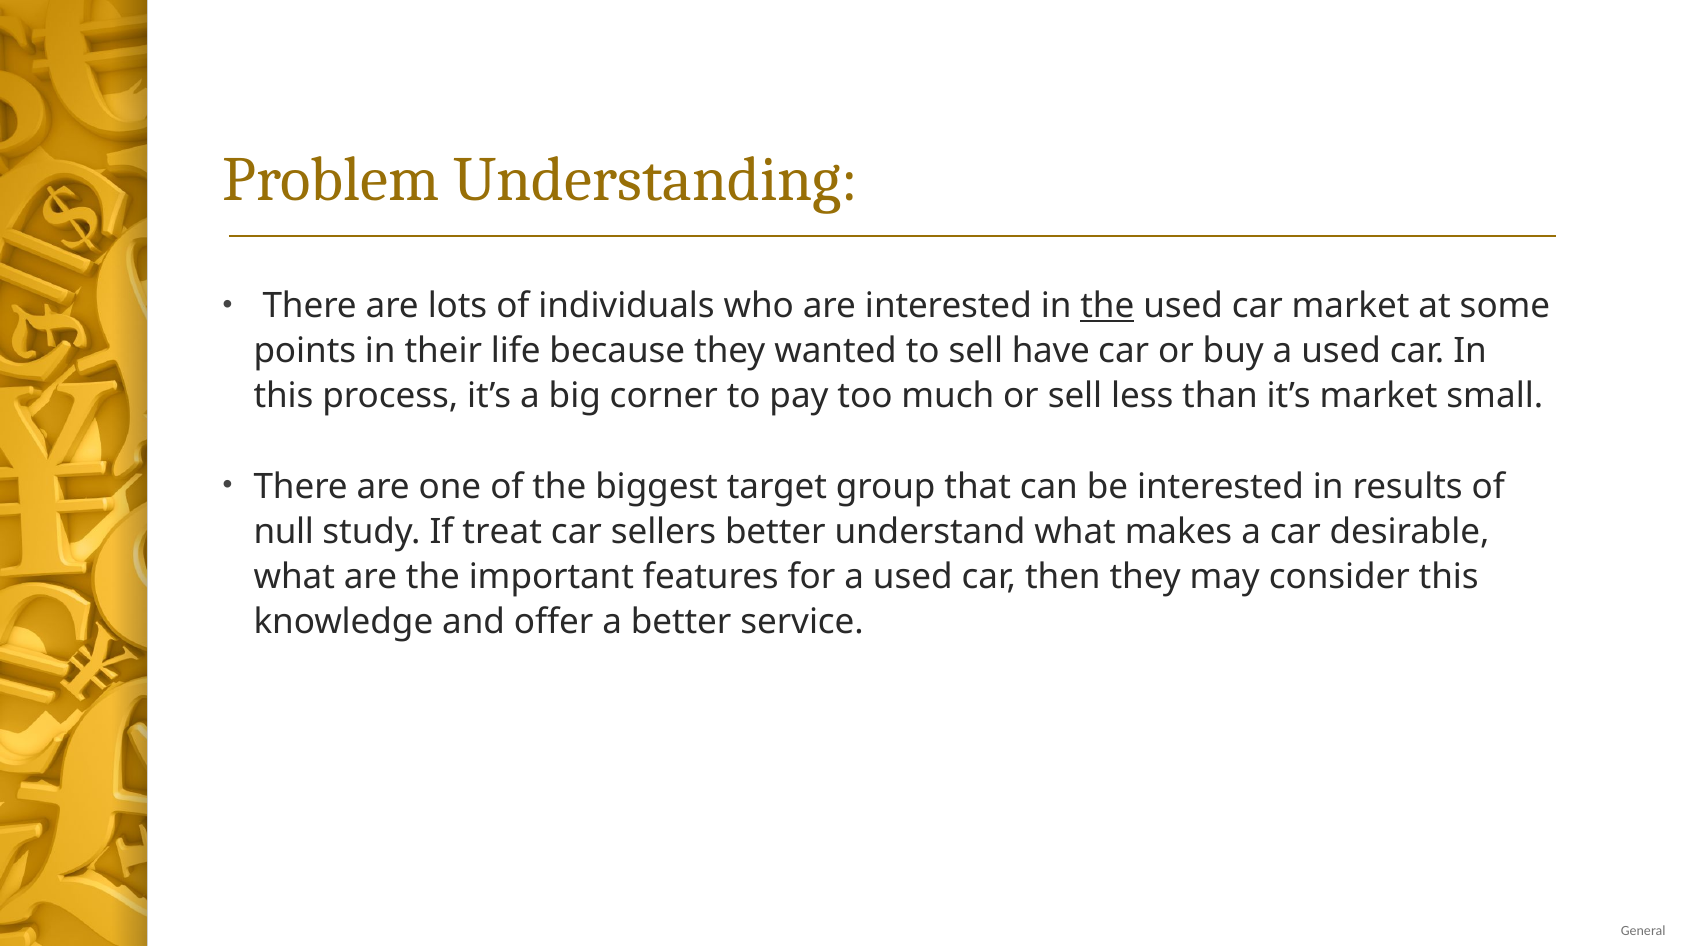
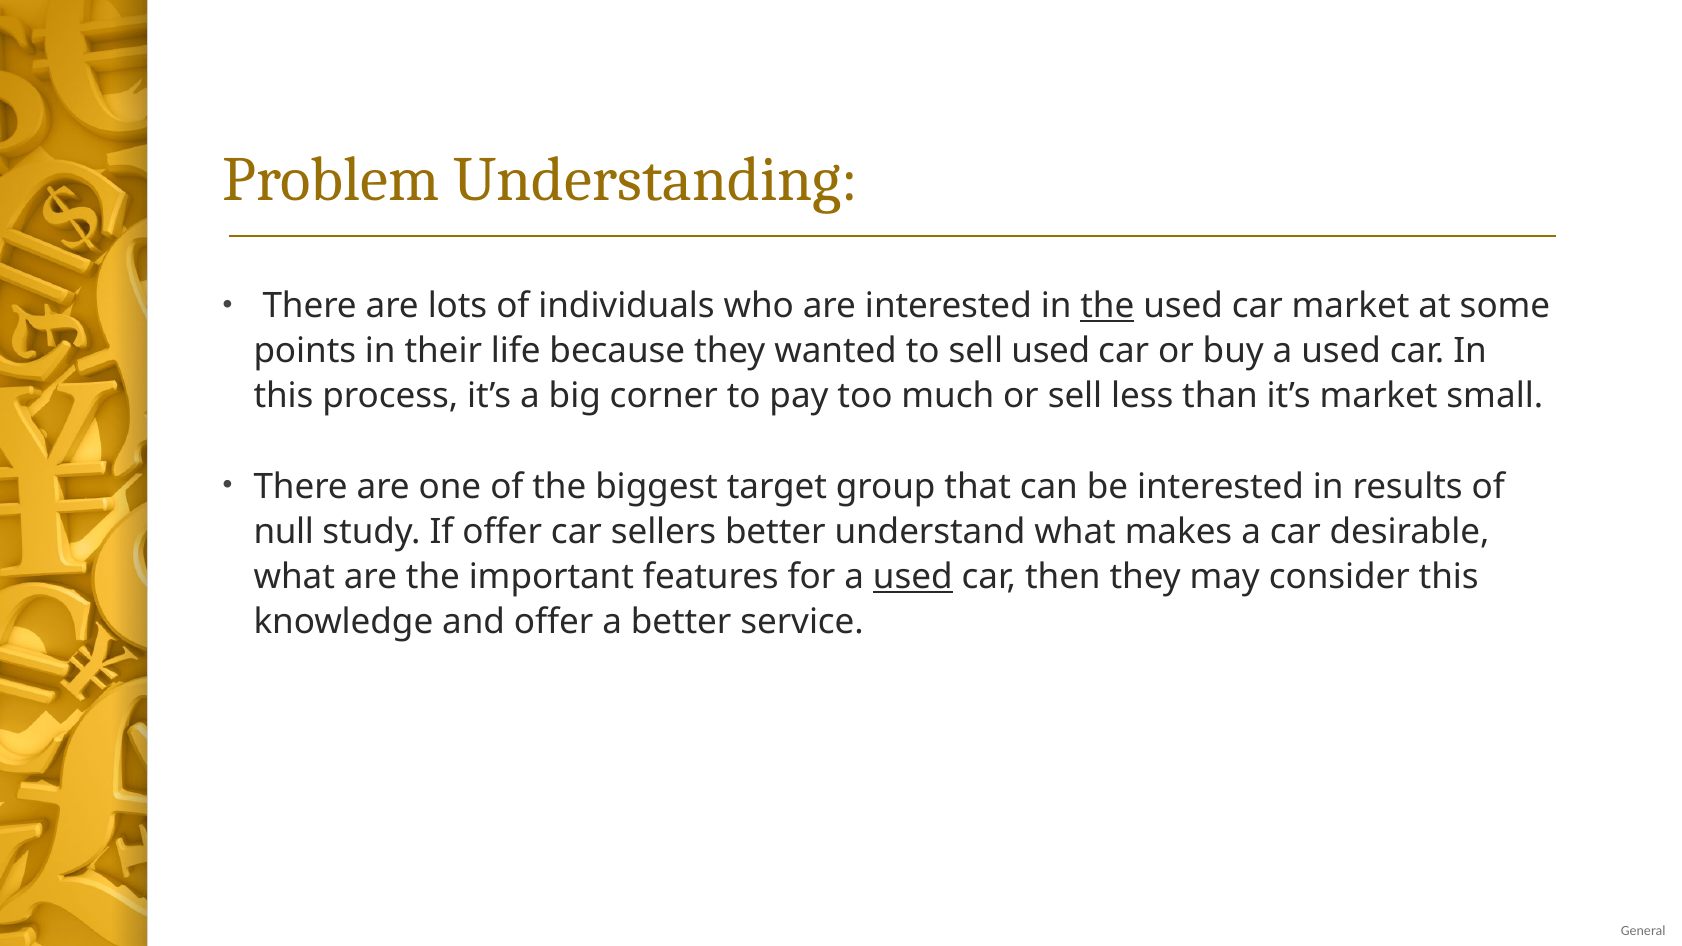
sell have: have -> used
If treat: treat -> offer
used at (913, 577) underline: none -> present
